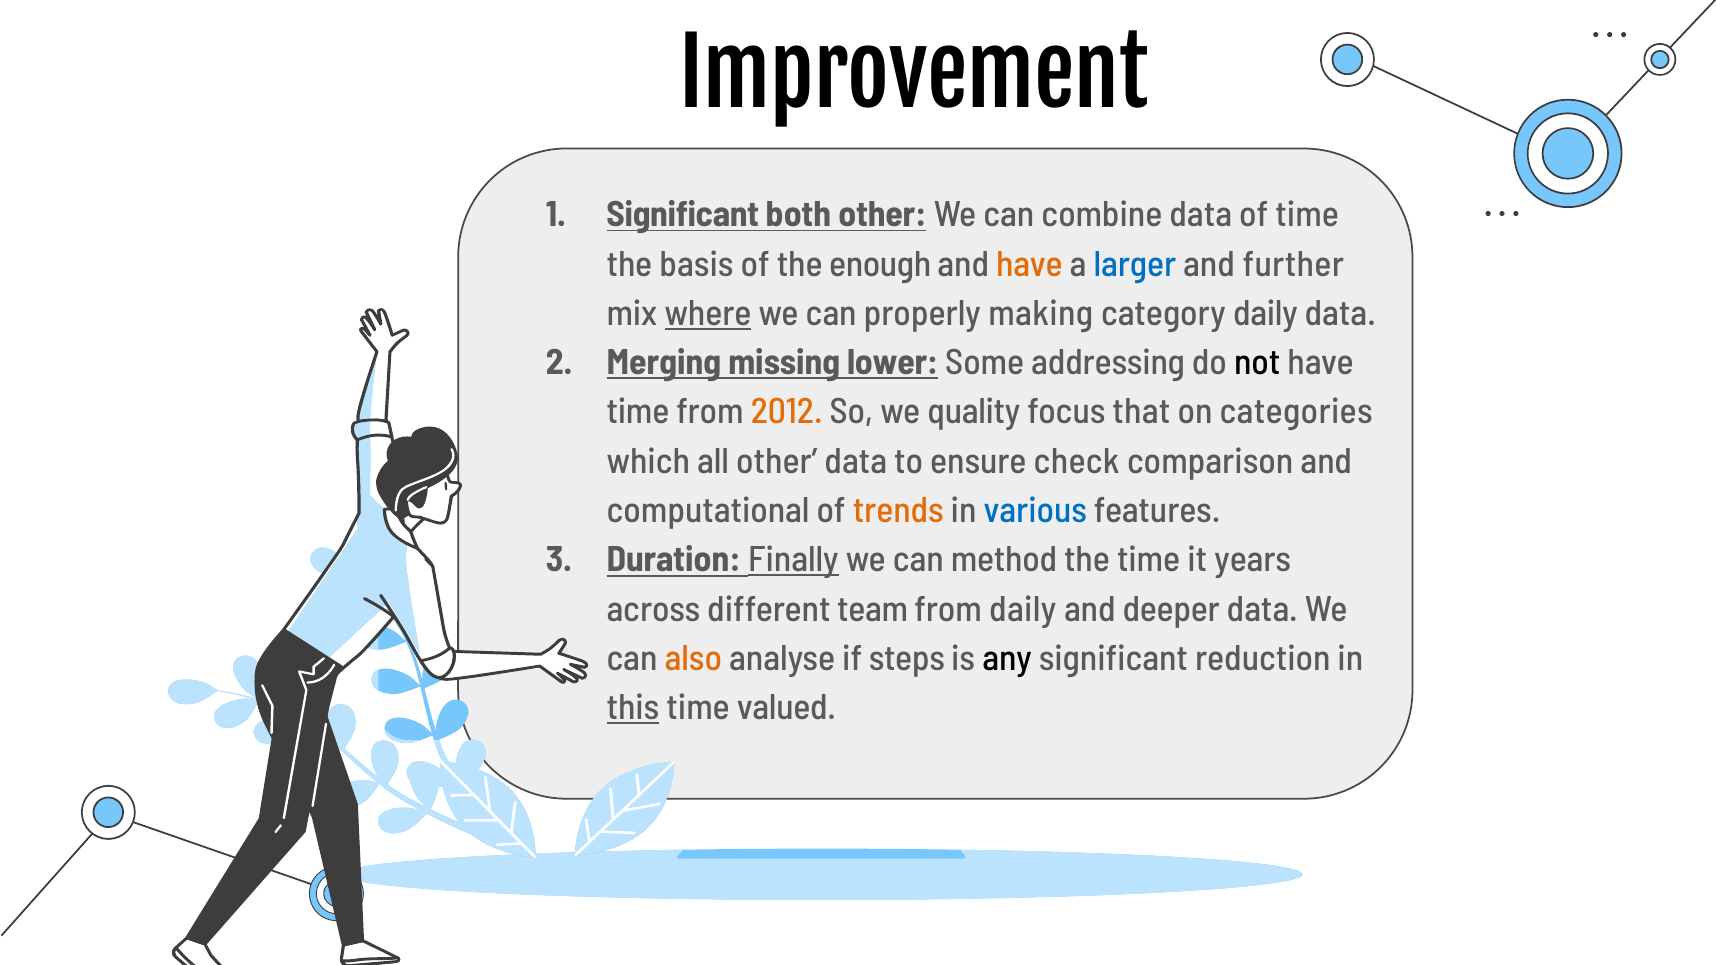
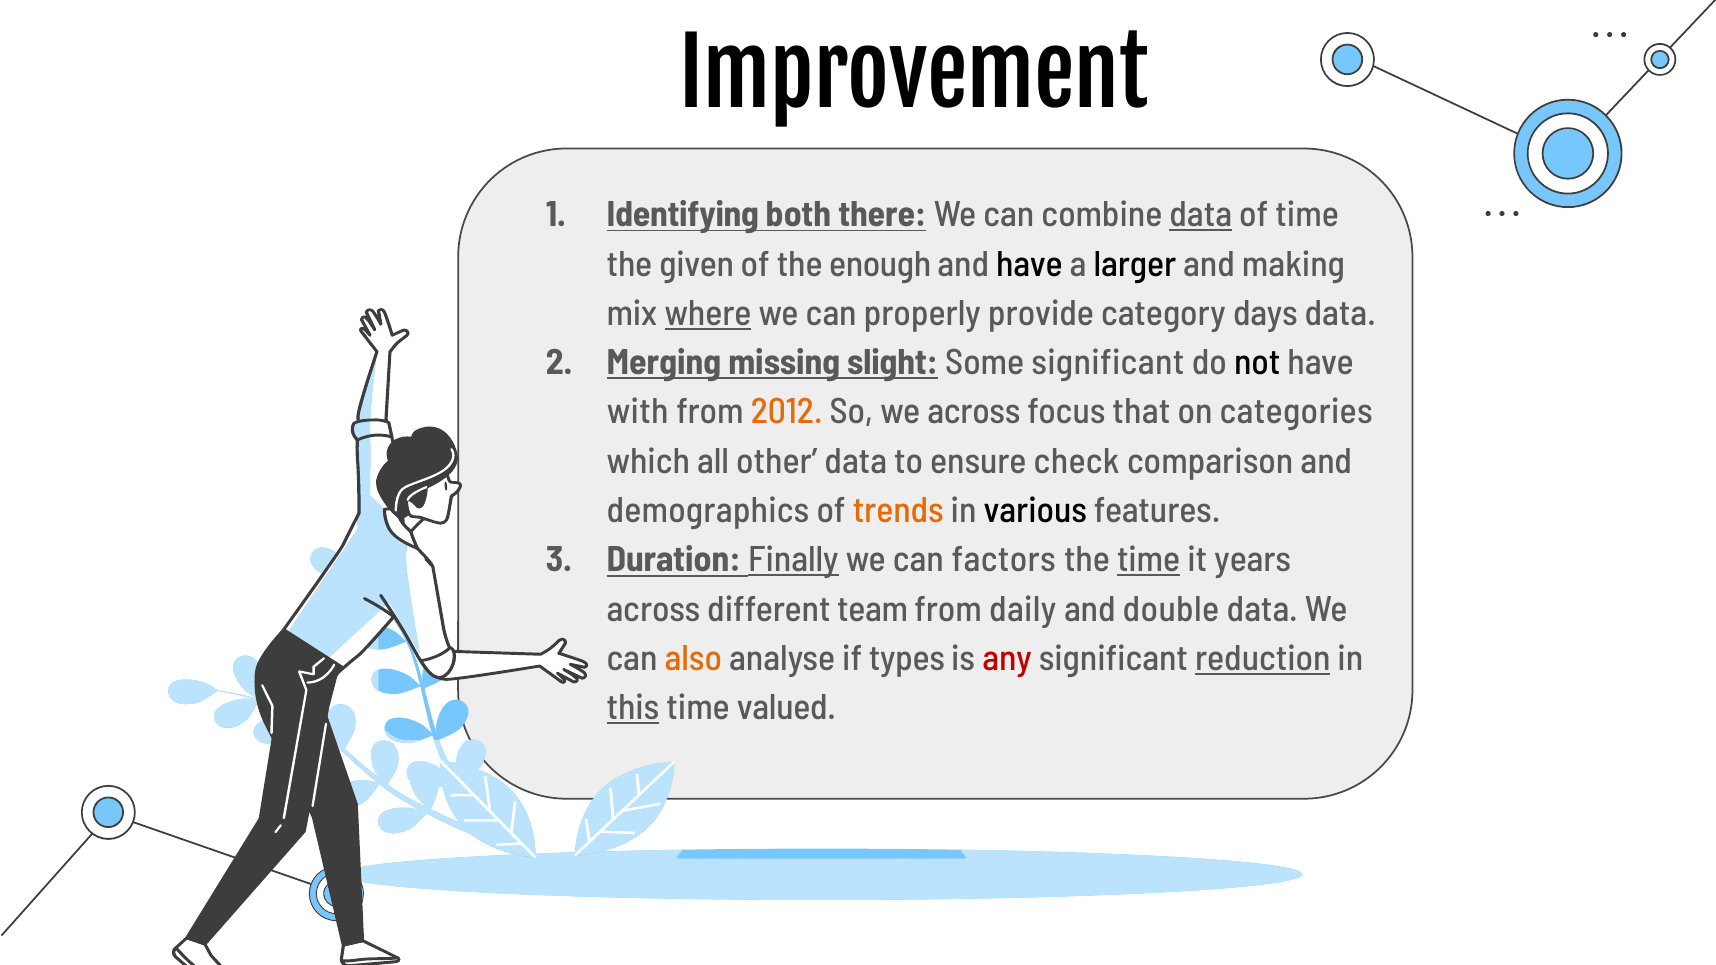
Significant at (683, 215): Significant -> Identifying
both other: other -> there
data at (1201, 215) underline: none -> present
basis: basis -> given
have at (1029, 264) colour: orange -> black
larger colour: blue -> black
further: further -> making
making: making -> provide
category daily: daily -> days
lower: lower -> slight
Some addressing: addressing -> significant
time at (638, 412): time -> with
we quality: quality -> across
computational: computational -> demographics
various colour: blue -> black
method: method -> factors
time at (1149, 560) underline: none -> present
deeper: deeper -> double
steps: steps -> types
any colour: black -> red
reduction underline: none -> present
